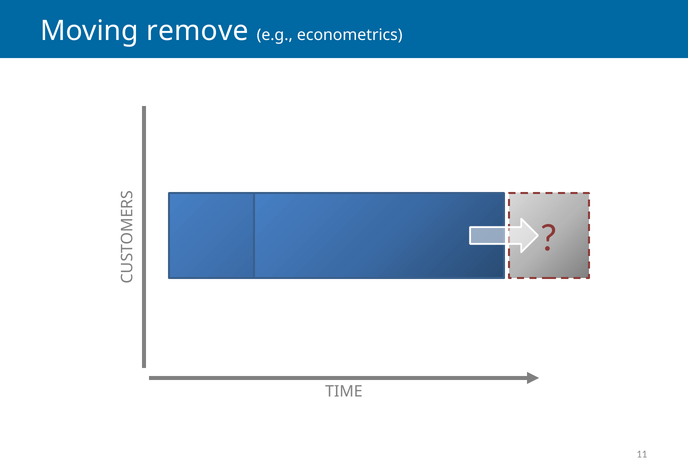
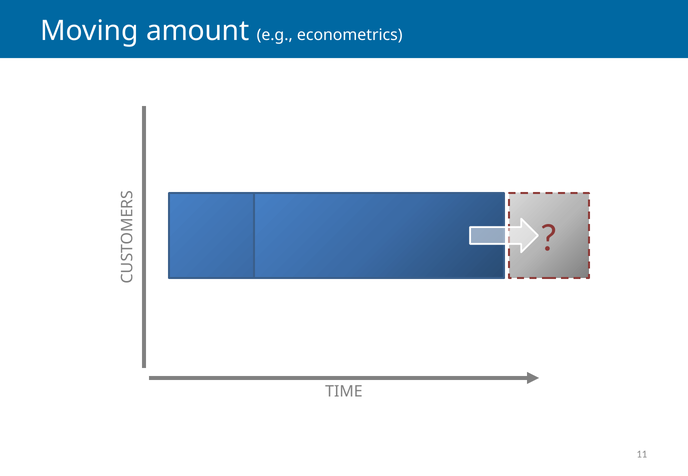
remove: remove -> amount
